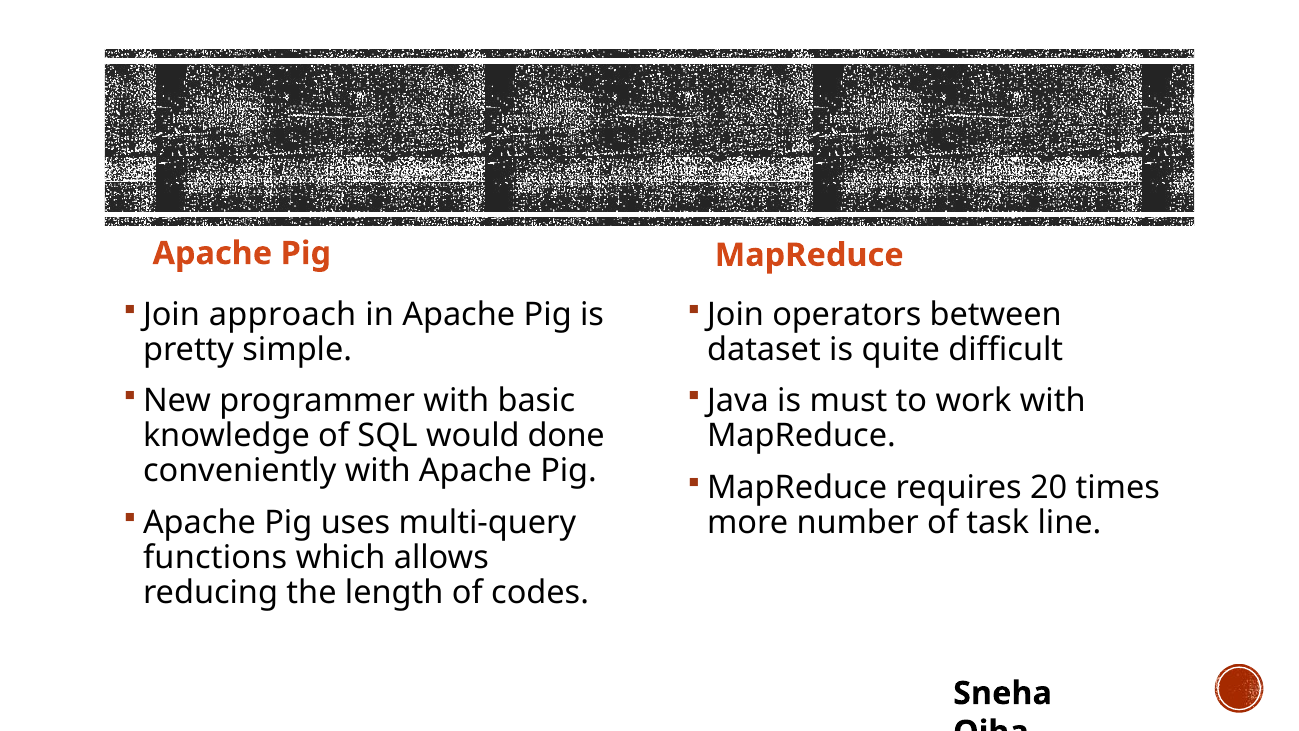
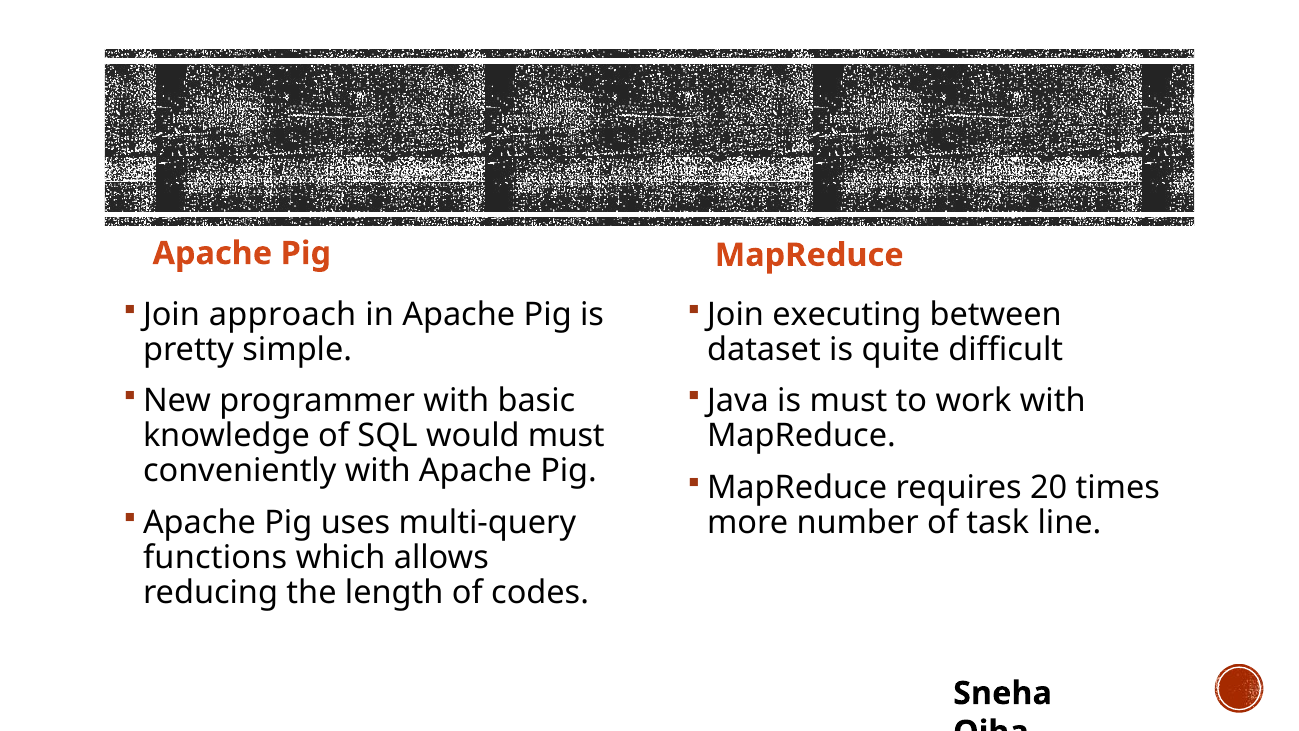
operators: operators -> executing
would done: done -> must
